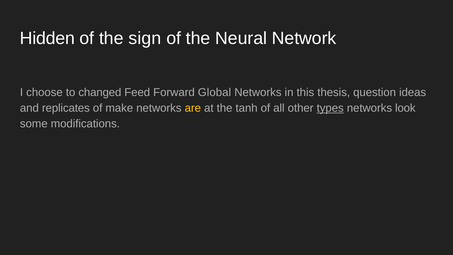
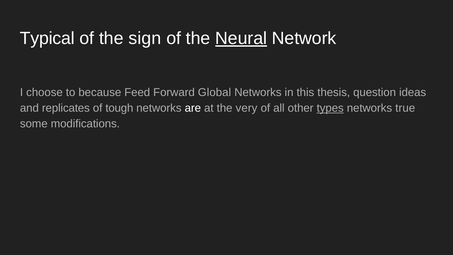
Hidden: Hidden -> Typical
Neural underline: none -> present
changed: changed -> because
make: make -> tough
are colour: yellow -> white
tanh: tanh -> very
look: look -> true
